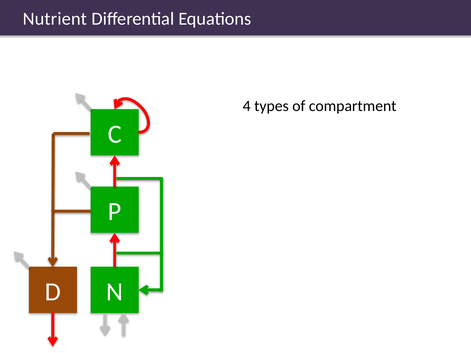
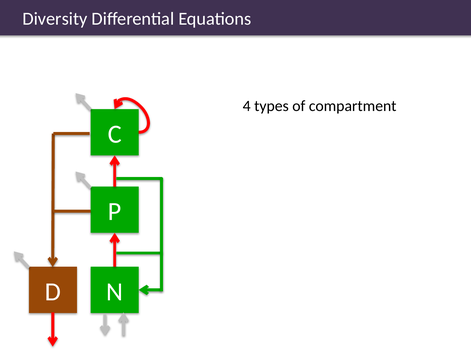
Nutrient: Nutrient -> Diversity
